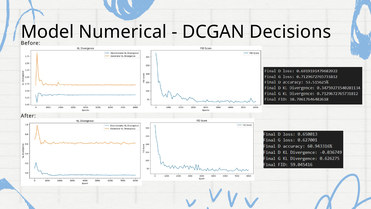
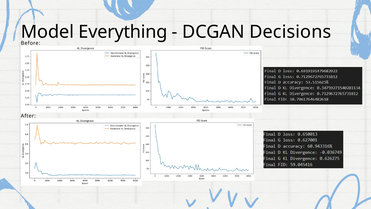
Numerical: Numerical -> Everything
